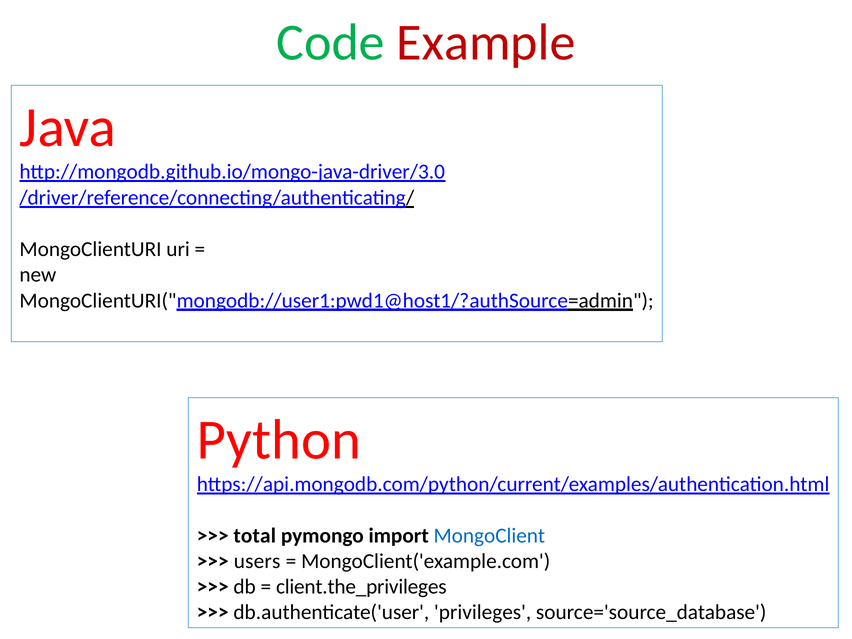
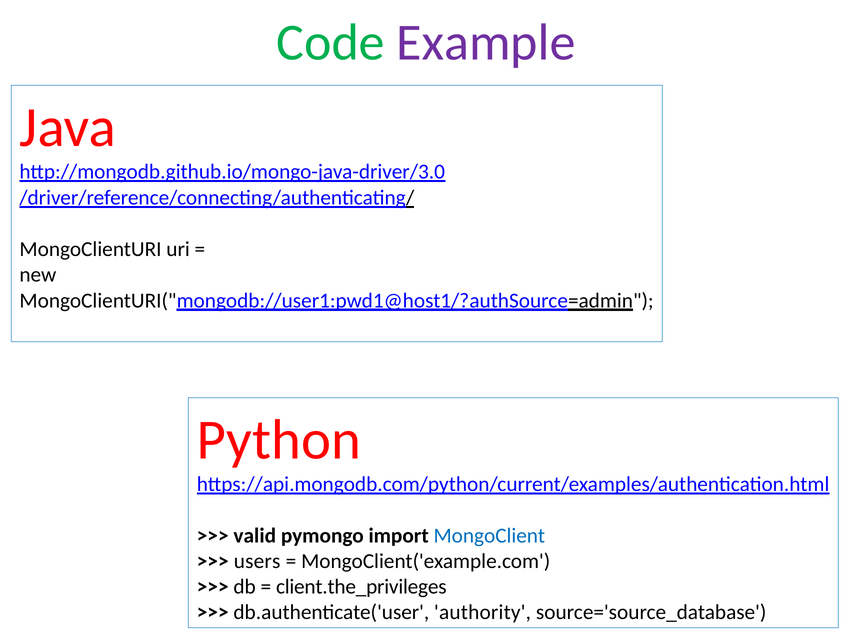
Example colour: red -> purple
total: total -> valid
privileges: privileges -> authority
